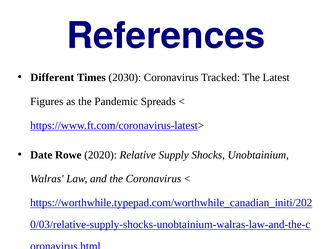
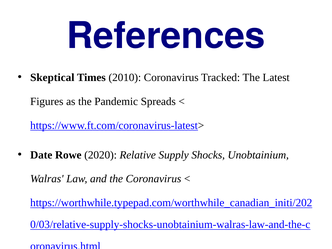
Different: Different -> Skeptical
2030: 2030 -> 2010
